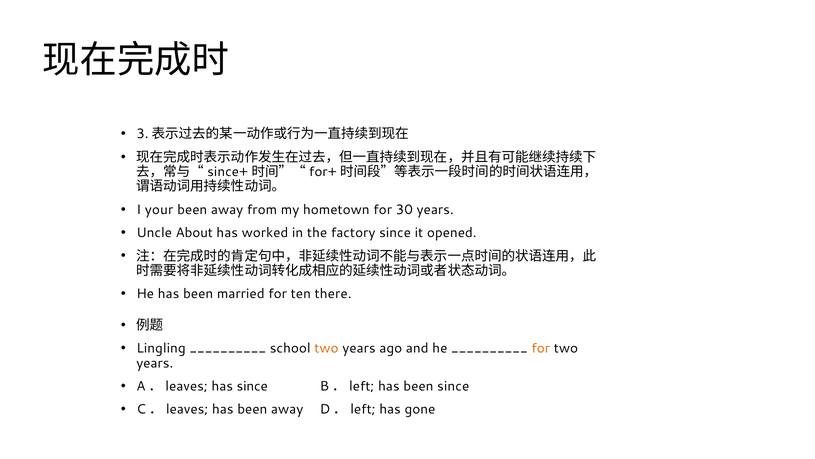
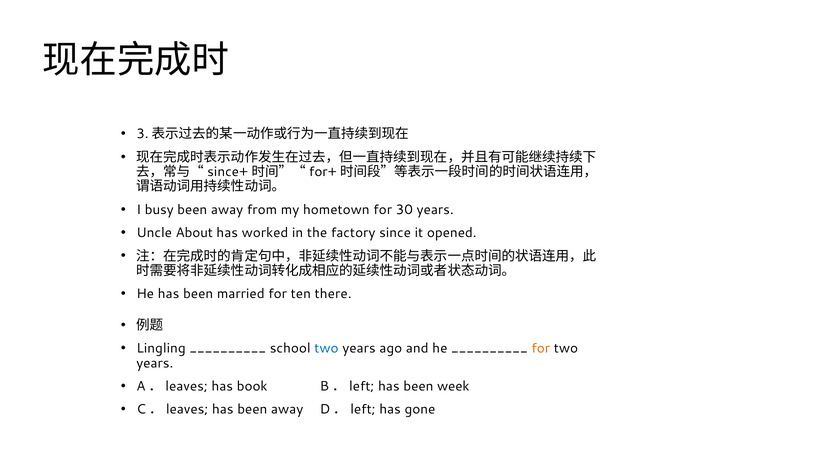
your: your -> busy
two at (326, 348) colour: orange -> blue
has since: since -> book
been since: since -> week
